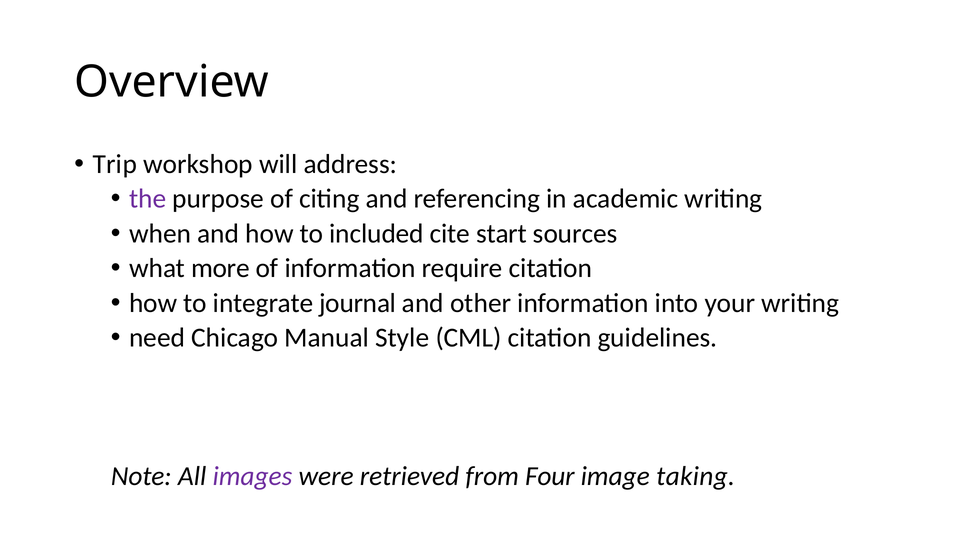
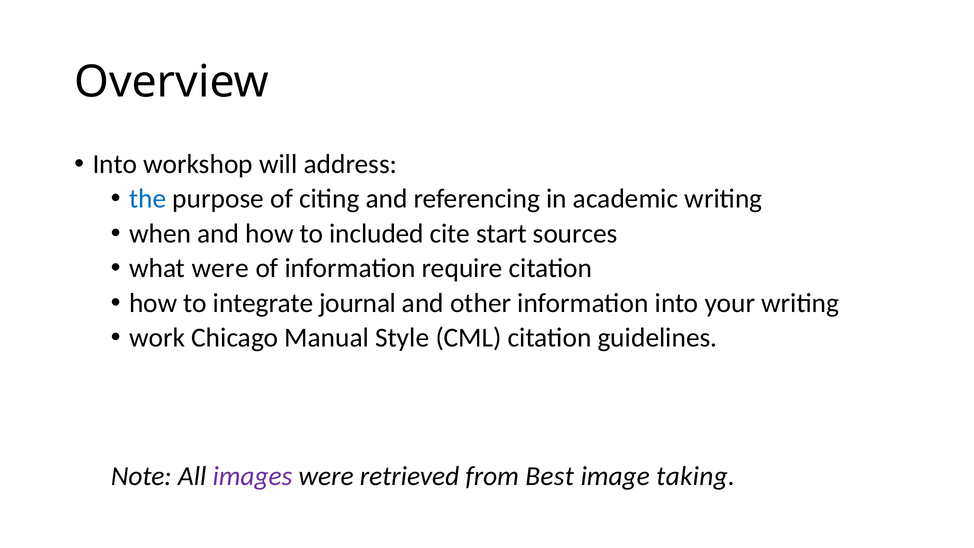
Trip at (115, 164): Trip -> Into
the colour: purple -> blue
what more: more -> were
need: need -> work
Four: Four -> Best
